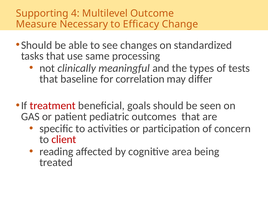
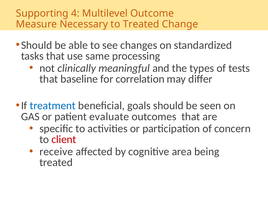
to Efficacy: Efficacy -> Treated
treatment colour: red -> blue
pediatric: pediatric -> evaluate
reading: reading -> receive
